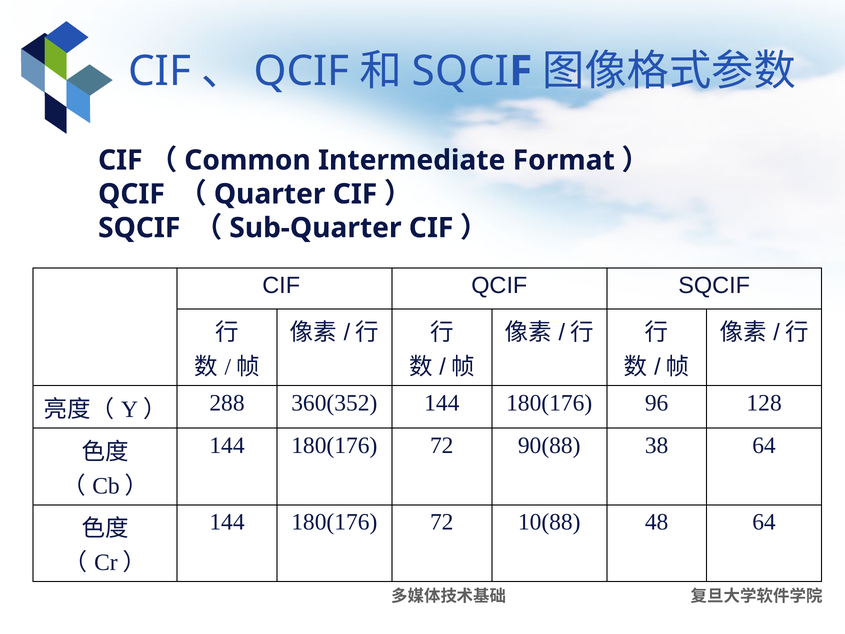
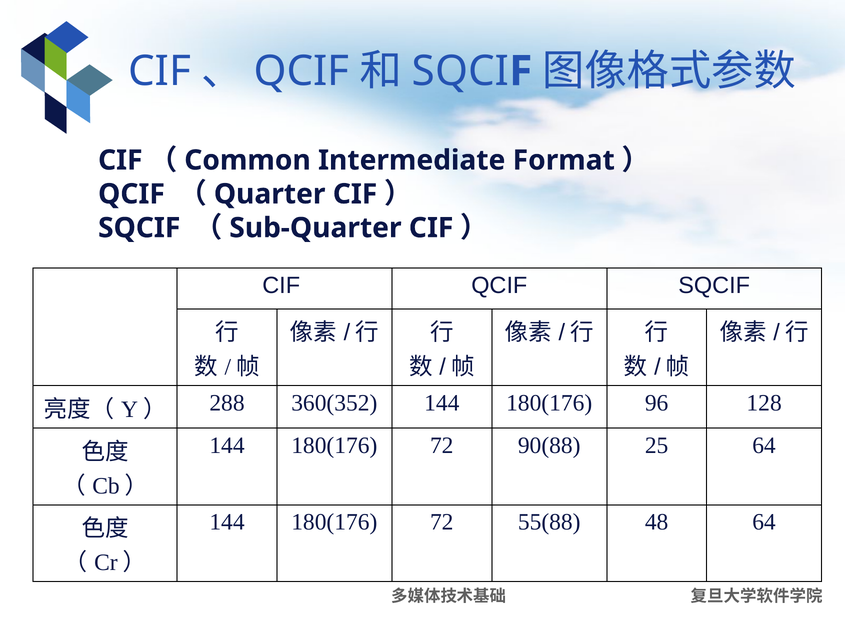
38: 38 -> 25
10(88: 10(88 -> 55(88
